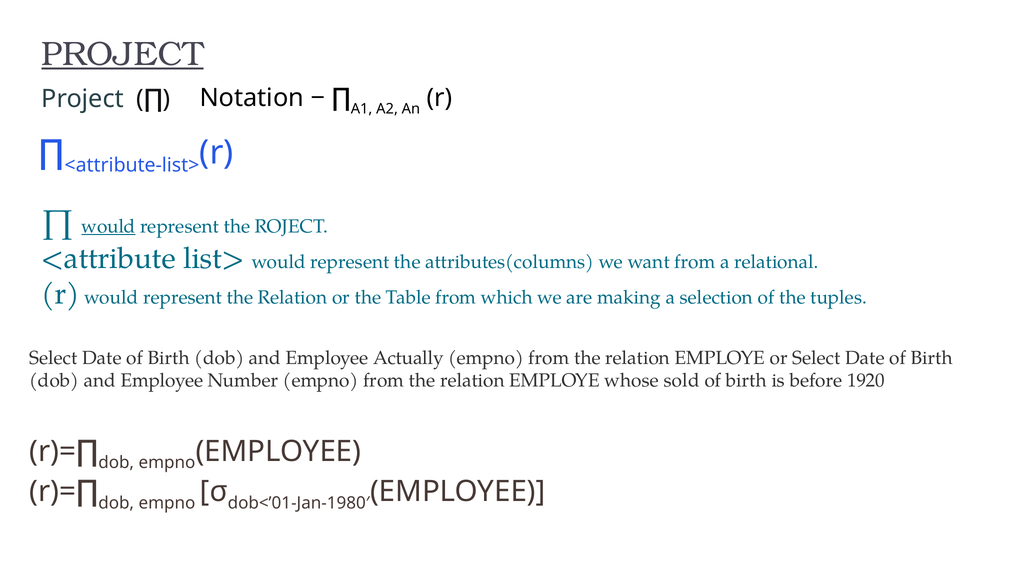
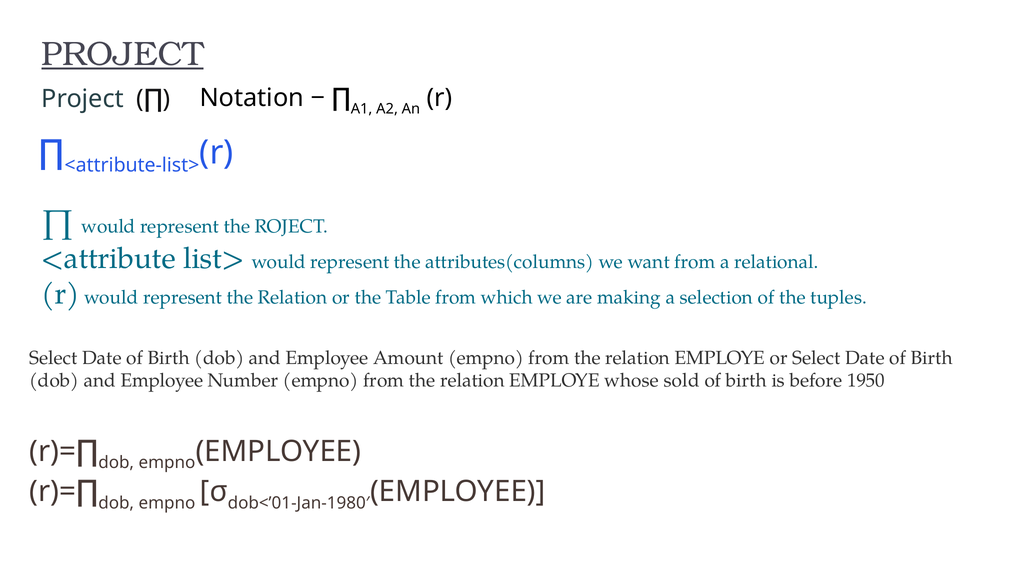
would at (108, 227) underline: present -> none
Actually: Actually -> Amount
1920: 1920 -> 1950
